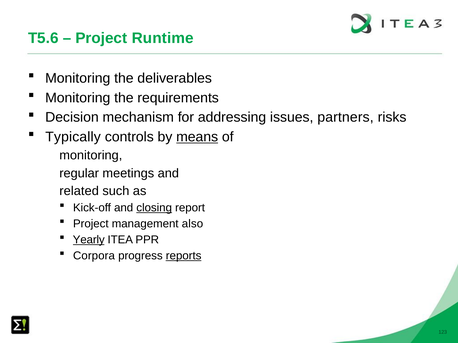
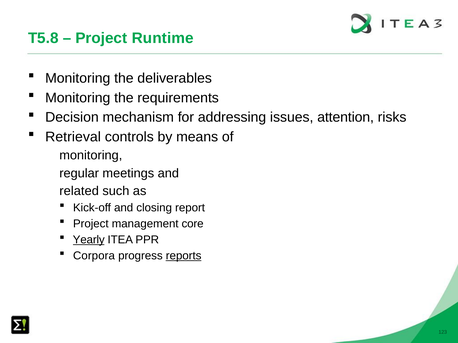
T5.6: T5.6 -> T5.8
partners: partners -> attention
Typically: Typically -> Retrieval
means underline: present -> none
closing underline: present -> none
also: also -> core
